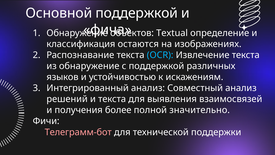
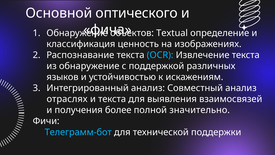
Основной поддержкой: поддержкой -> оптического
остаются: остаются -> ценность
решений: решений -> отраслях
Телеграмм-бот colour: pink -> light blue
